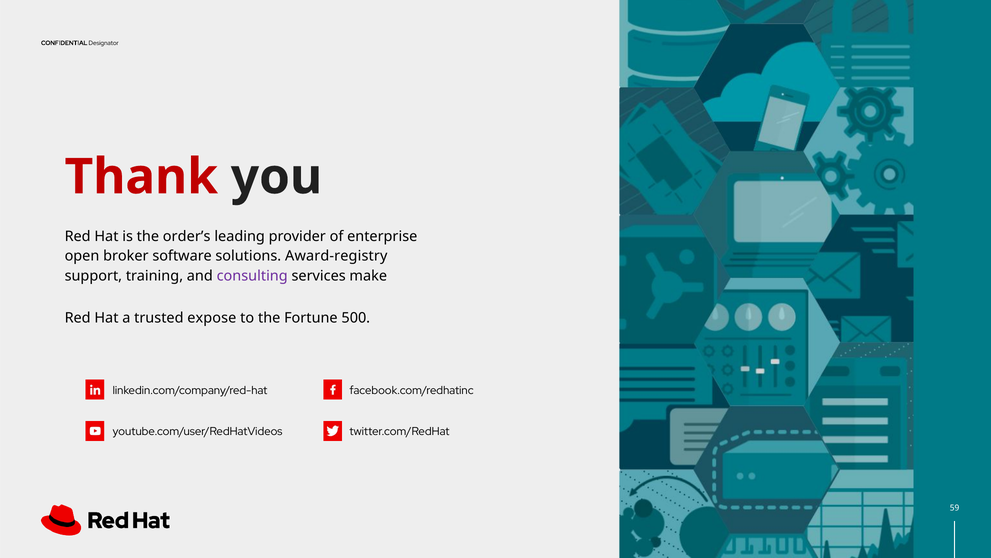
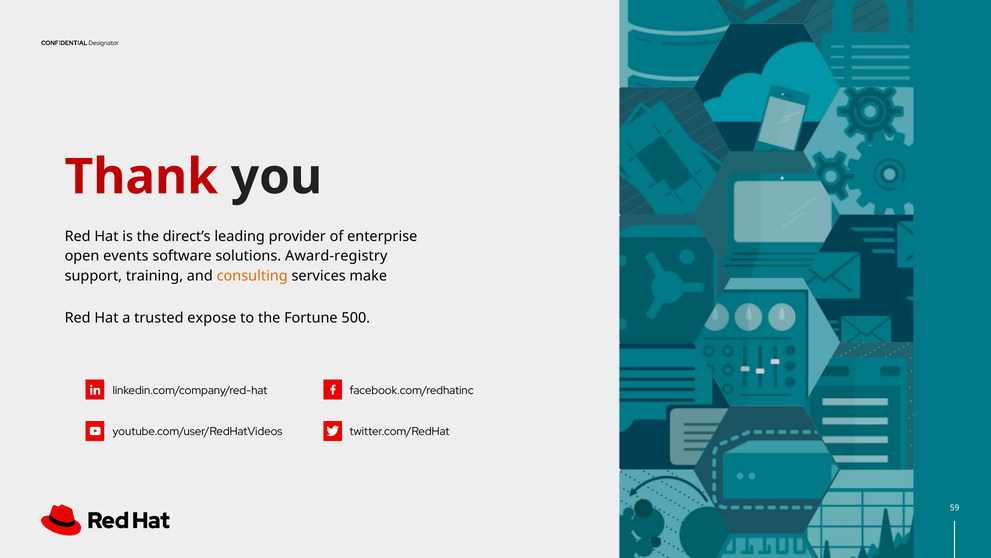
order’s: order’s -> direct’s
broker: broker -> events
consulting colour: purple -> orange
